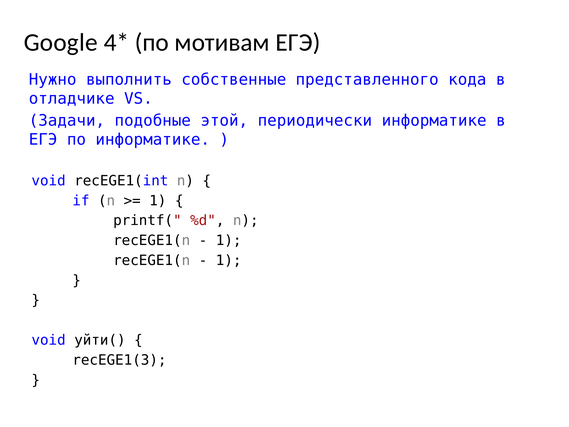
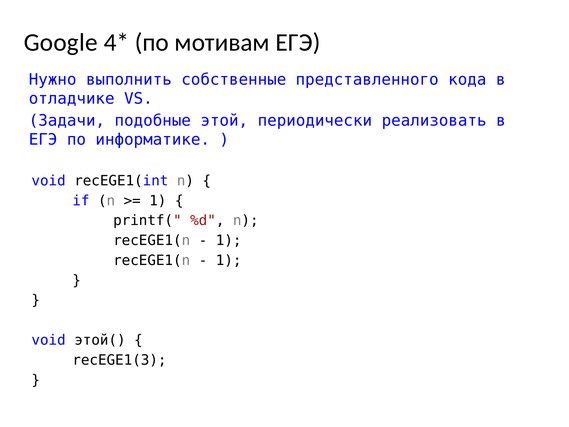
периодически информатике: информатике -> реализовать
уйти(: уйти( -> этой(
